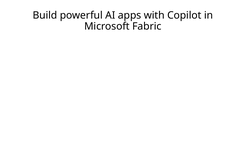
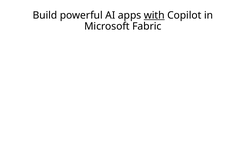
with underline: none -> present
